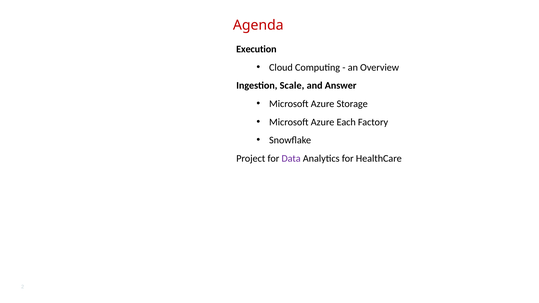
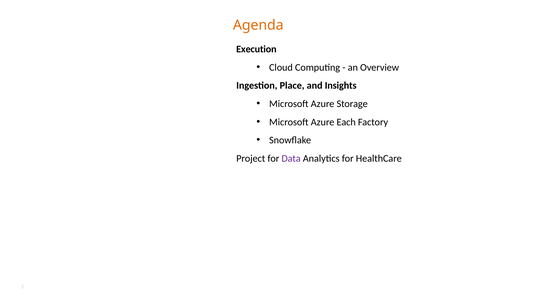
Agenda colour: red -> orange
Scale: Scale -> Place
Answer: Answer -> Insights
